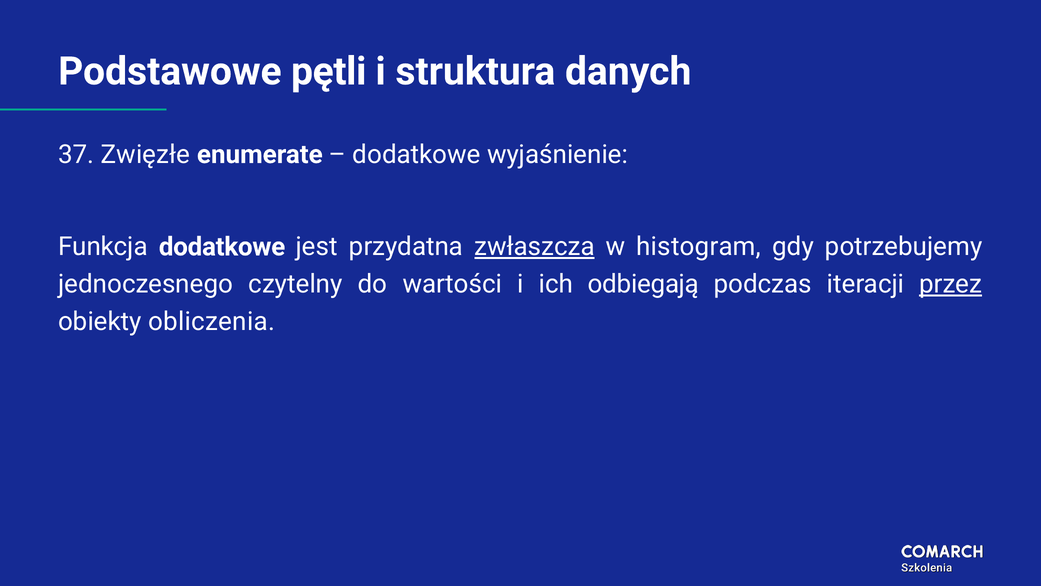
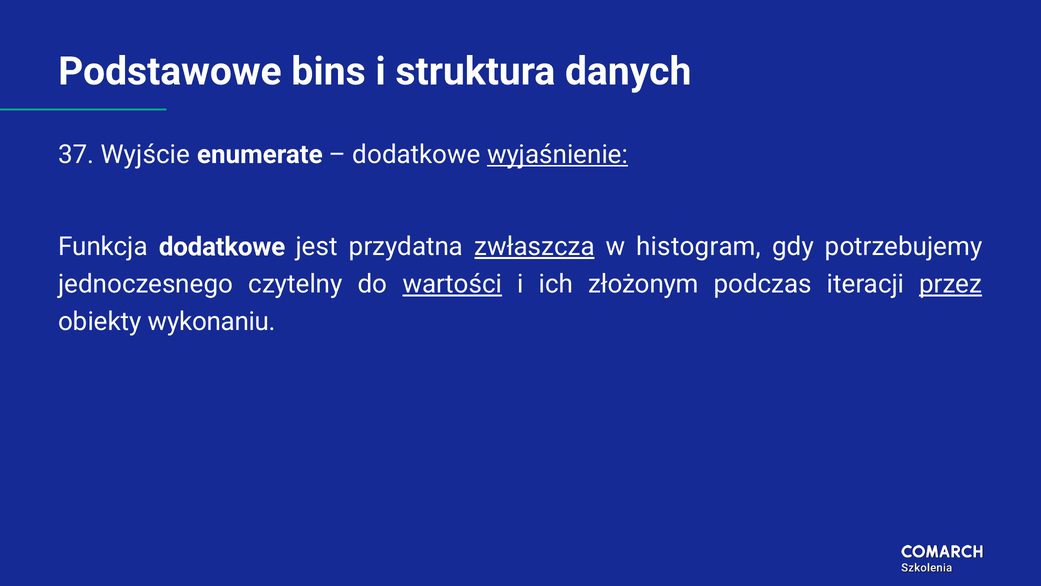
pętli: pętli -> bins
Zwięzłe: Zwięzłe -> Wyjście
wyjaśnienie underline: none -> present
wartości underline: none -> present
odbiegają: odbiegają -> złożonym
obliczenia: obliczenia -> wykonaniu
